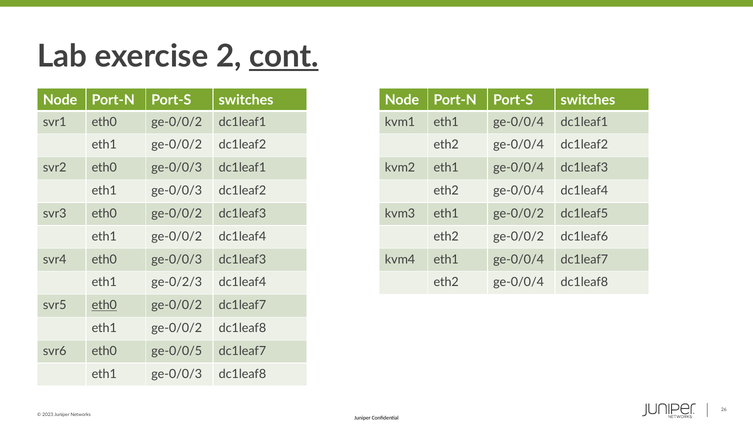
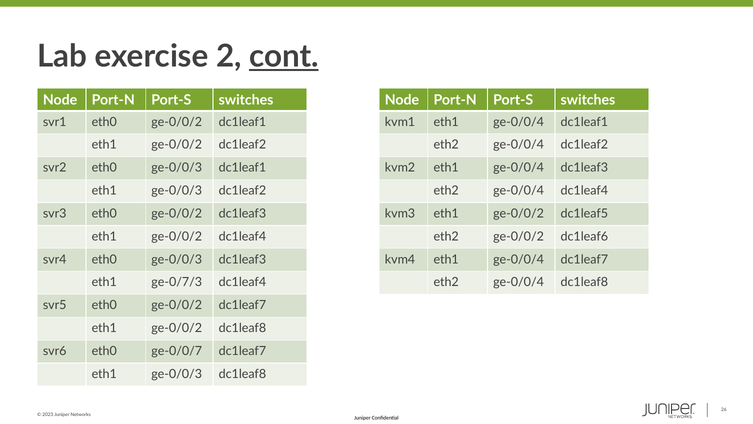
ge-0/2/3: ge-0/2/3 -> ge-0/7/3
eth0 at (104, 305) underline: present -> none
ge-0/0/5: ge-0/0/5 -> ge-0/0/7
